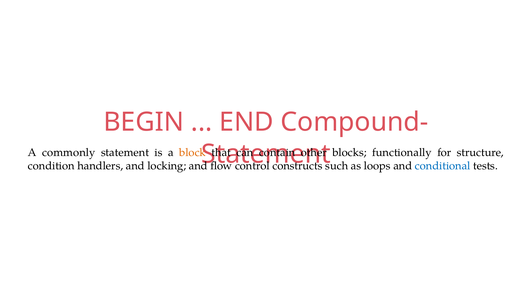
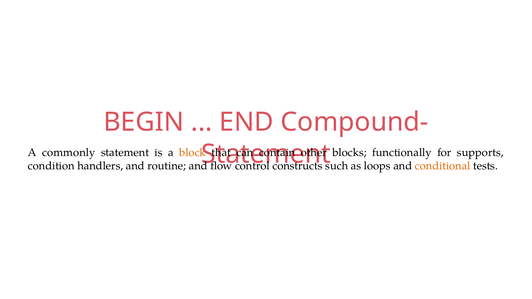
structure: structure -> supports
locking: locking -> routine
conditional colour: blue -> orange
